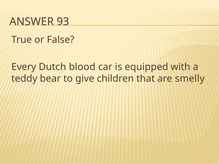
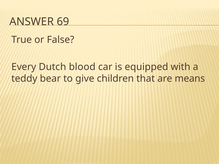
93: 93 -> 69
smelly: smelly -> means
